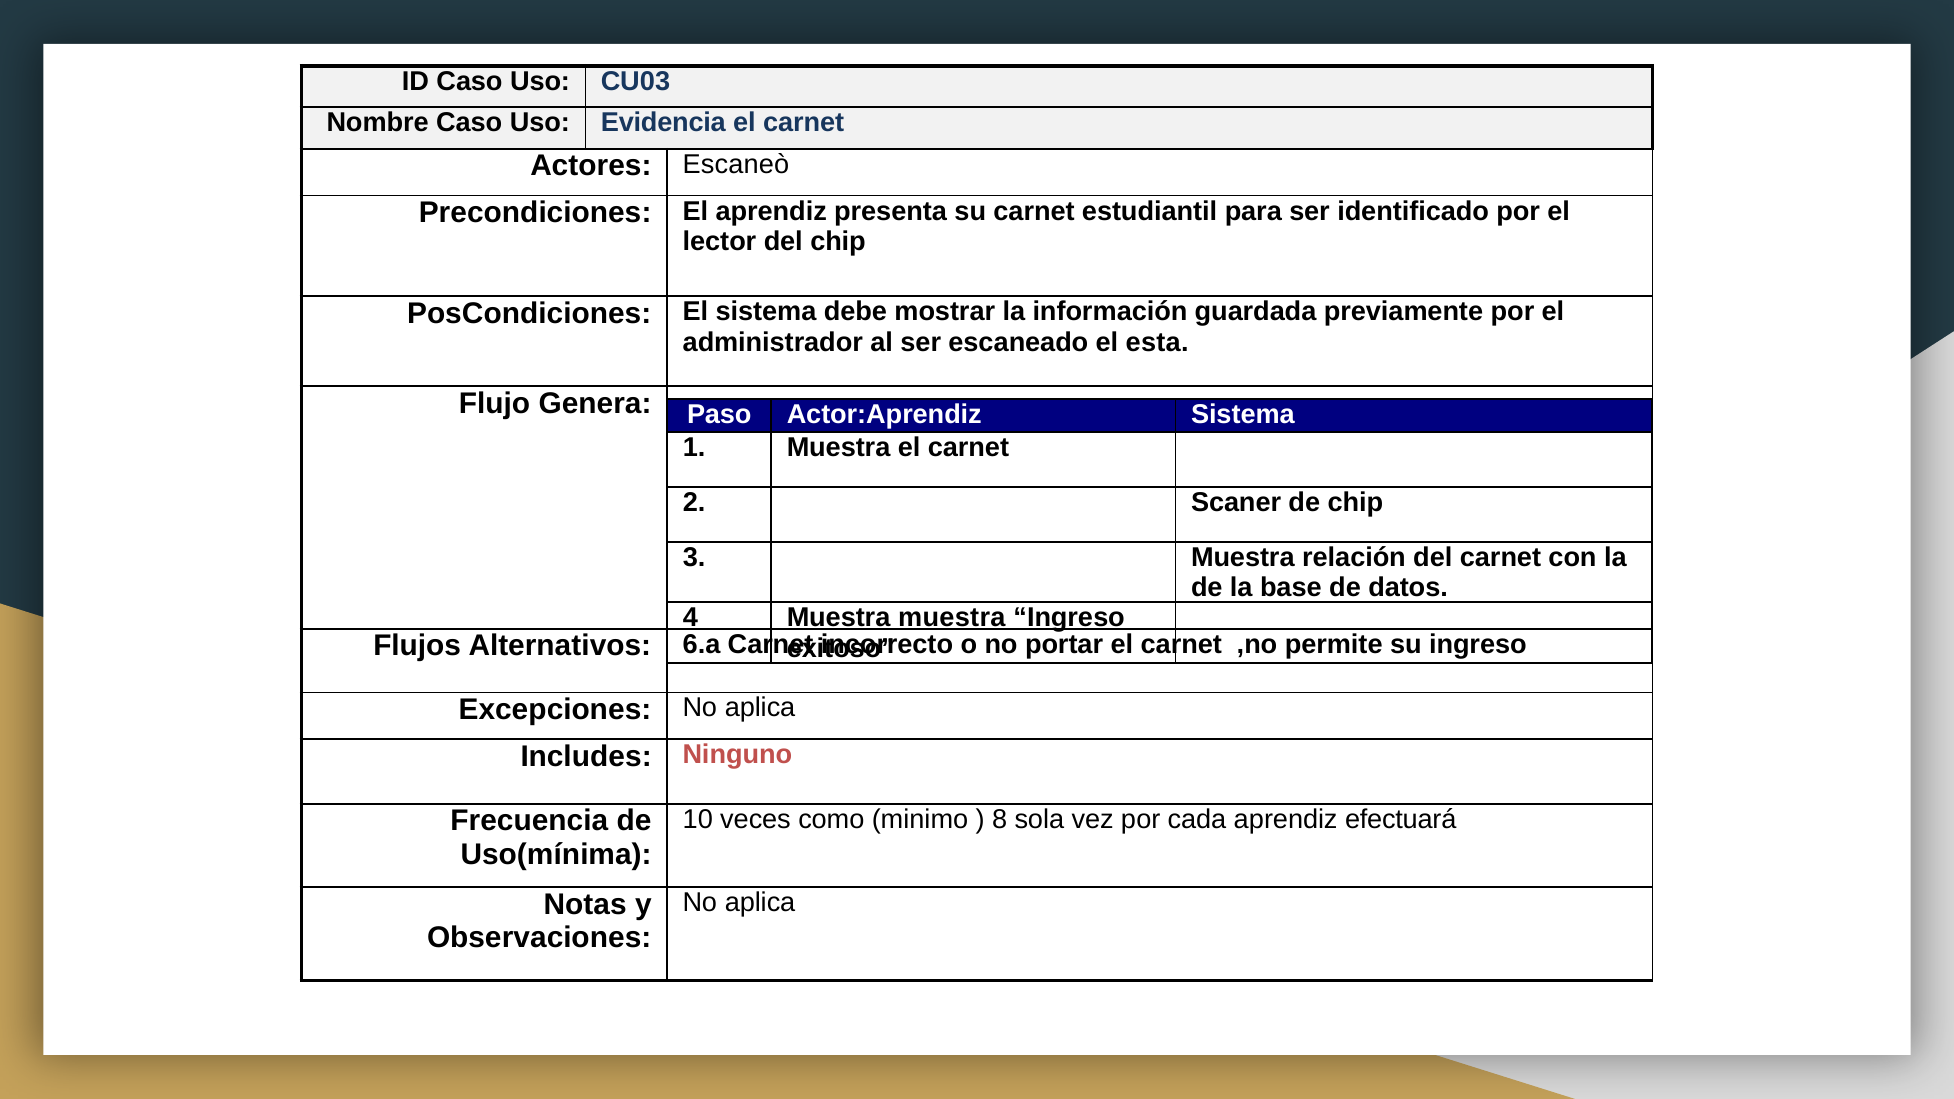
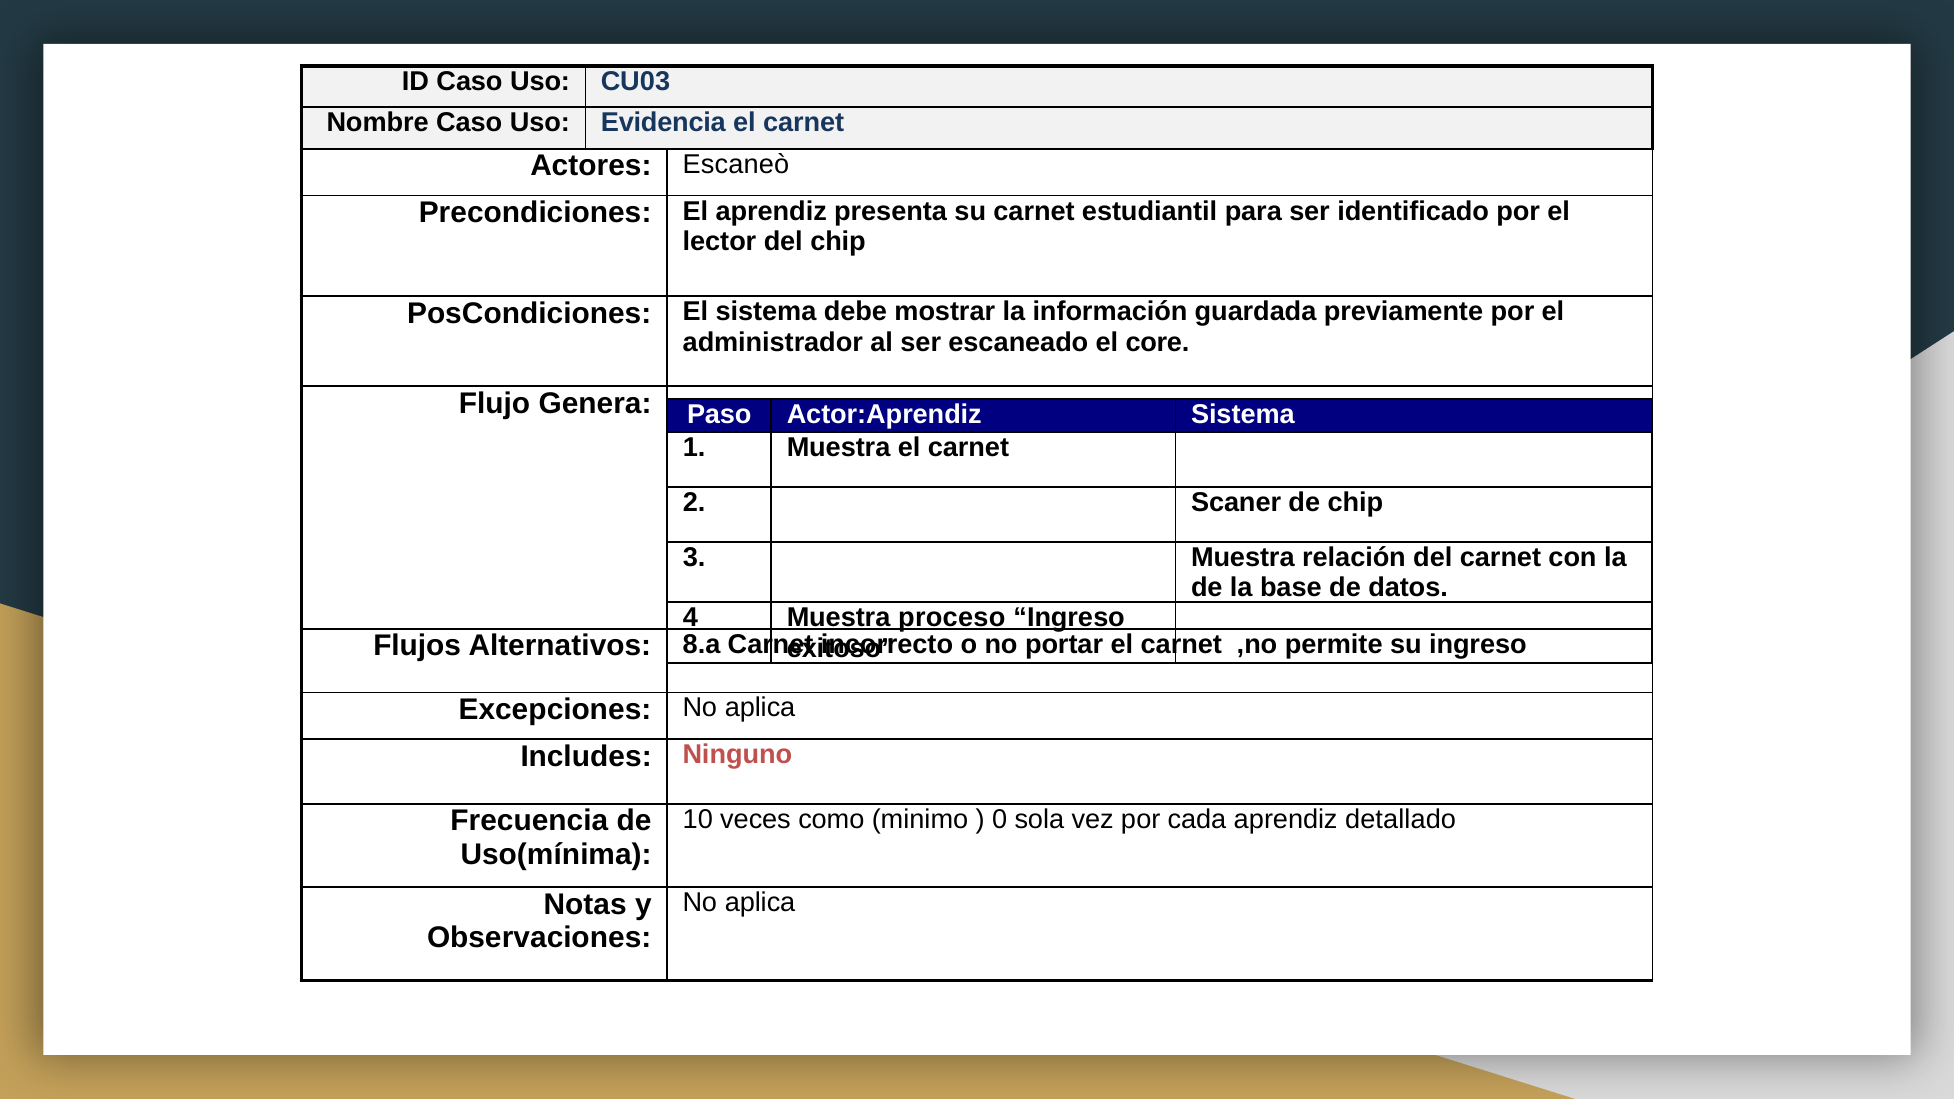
esta: esta -> core
Muestra muestra: muestra -> proceso
6.a: 6.a -> 8.a
8: 8 -> 0
efectuará: efectuará -> detallado
